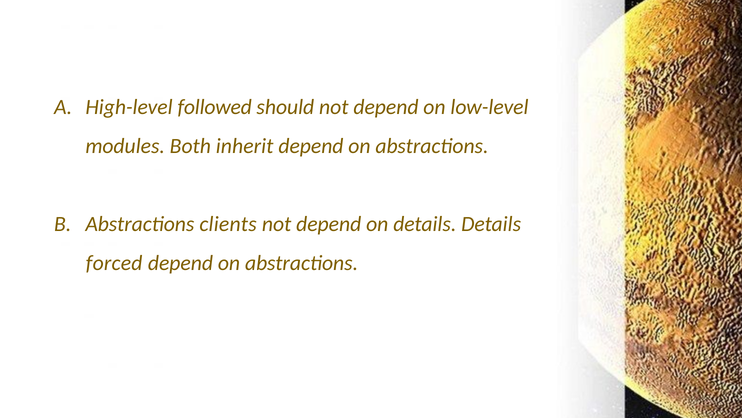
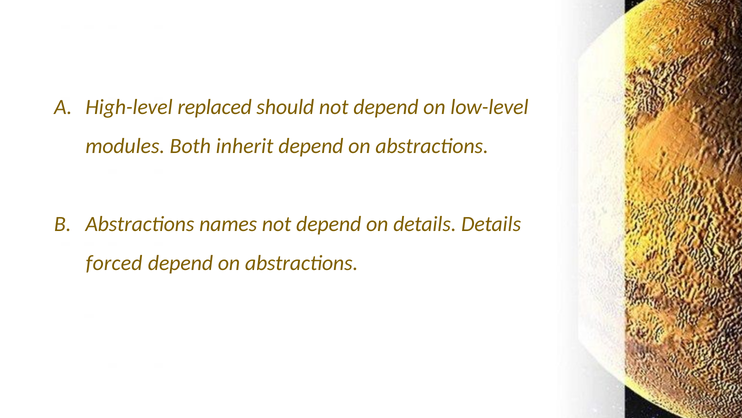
followed: followed -> replaced
clients: clients -> names
